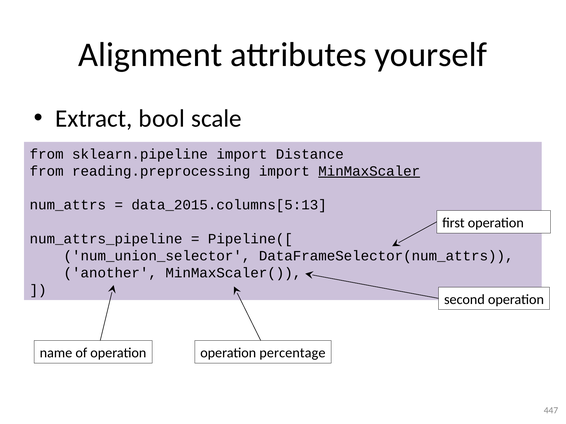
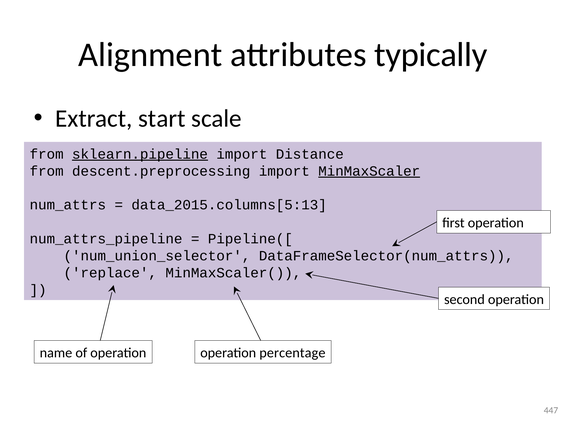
yourself: yourself -> typically
bool: bool -> start
sklearn.pipeline underline: none -> present
reading.preprocessing: reading.preprocessing -> descent.preprocessing
another: another -> replace
